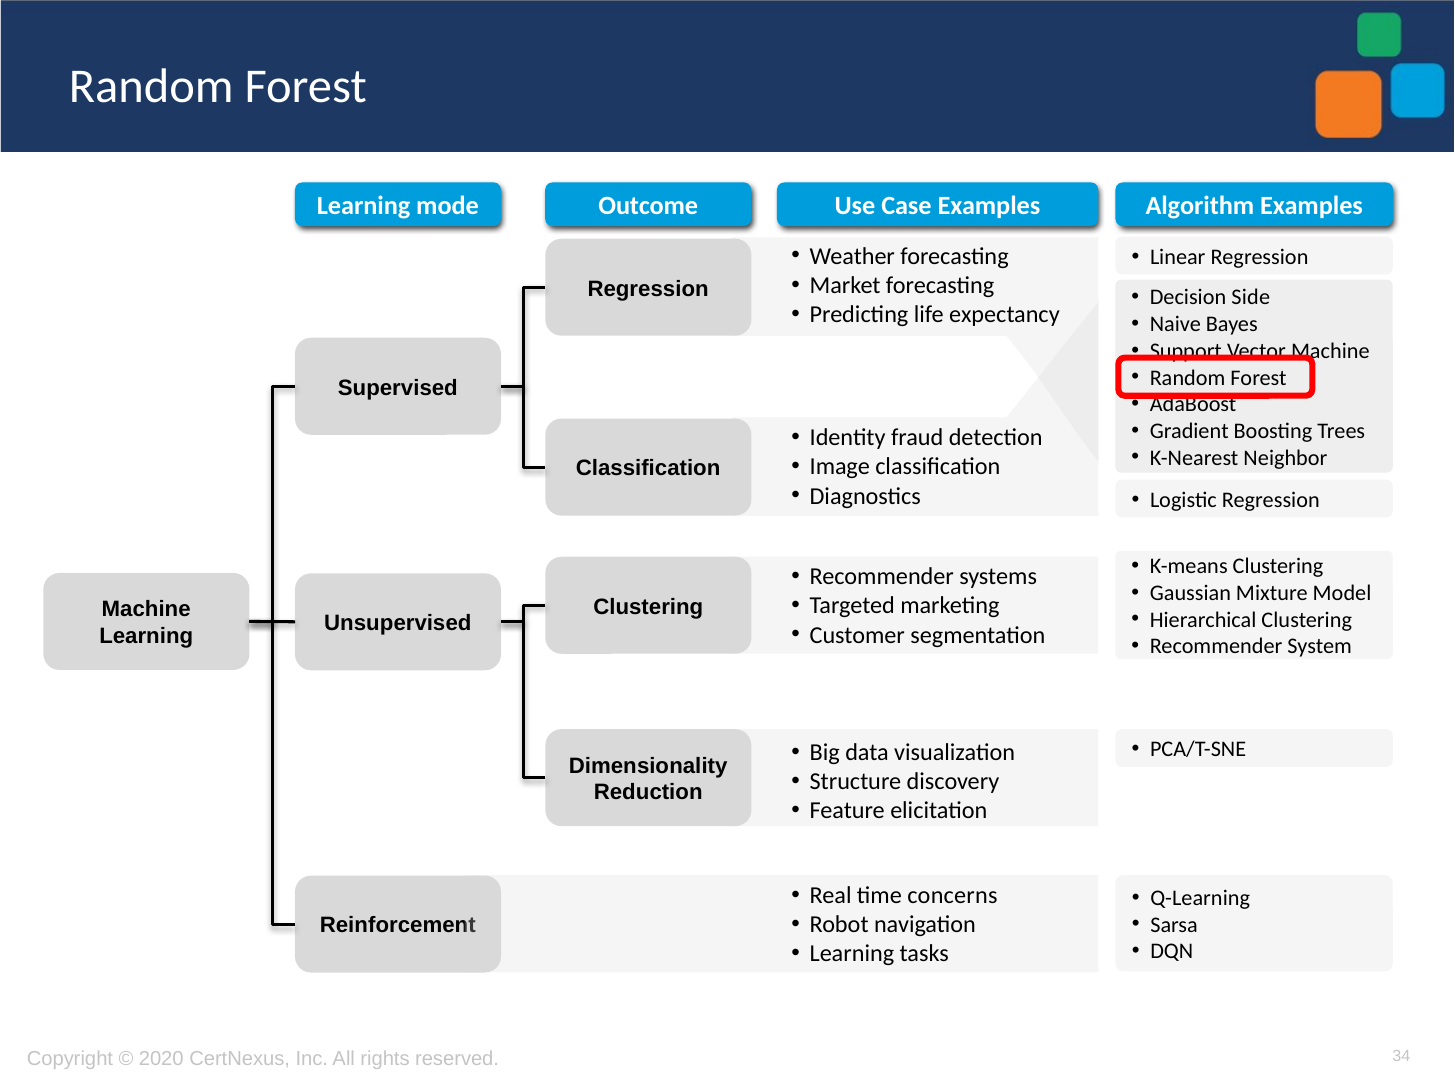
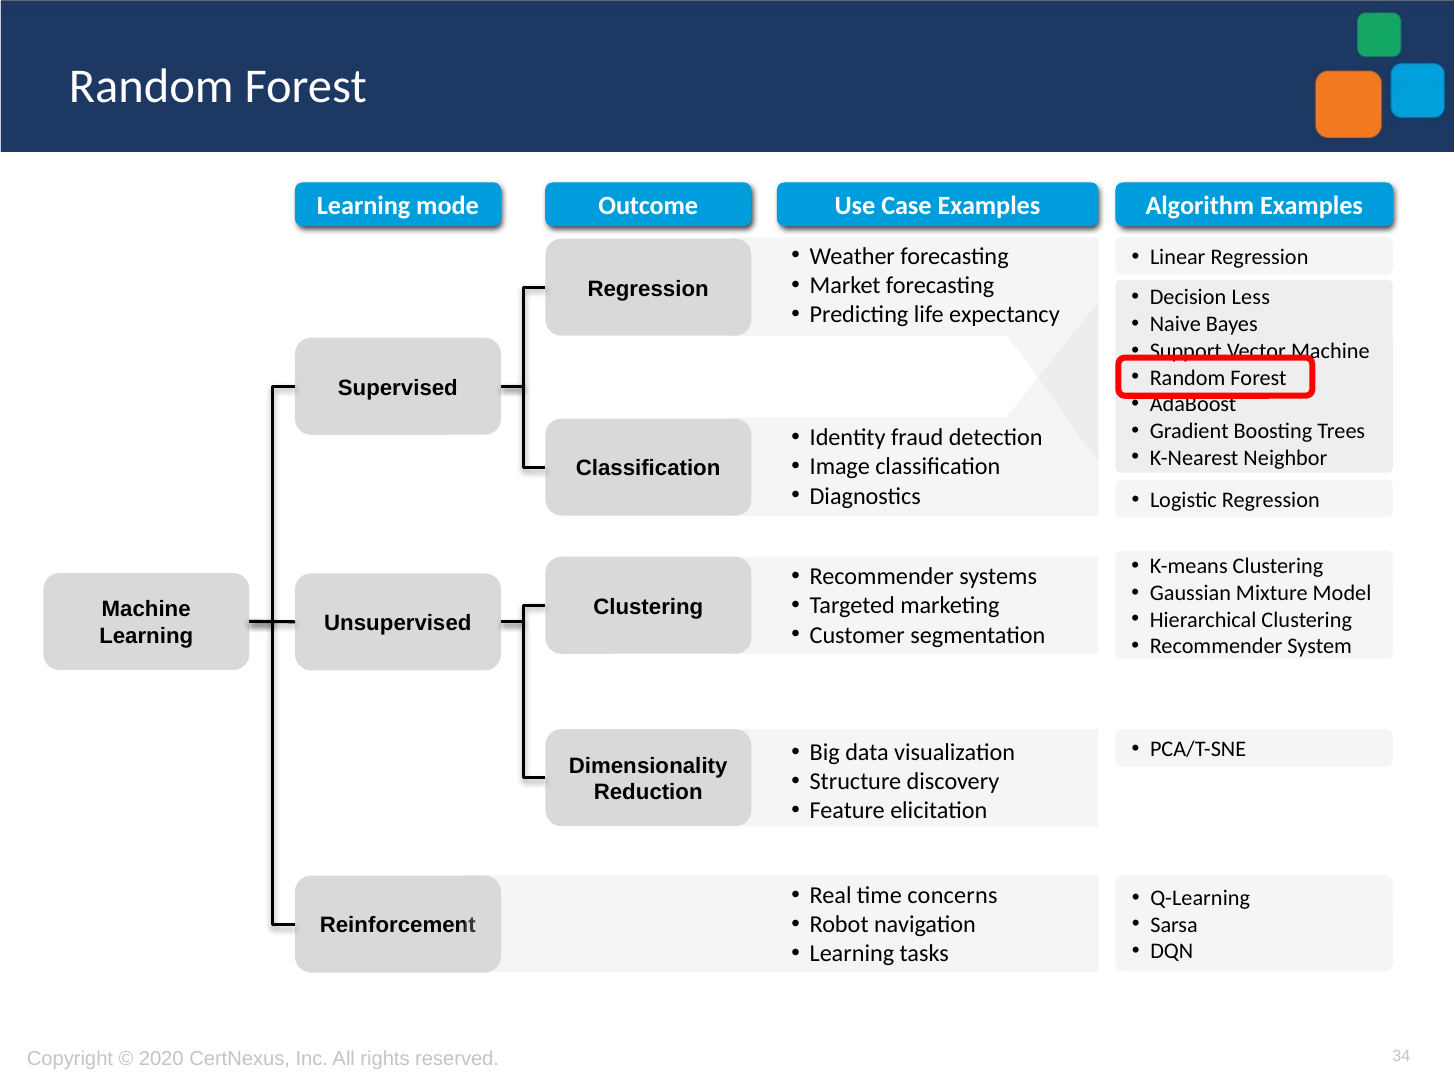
Side: Side -> Less
